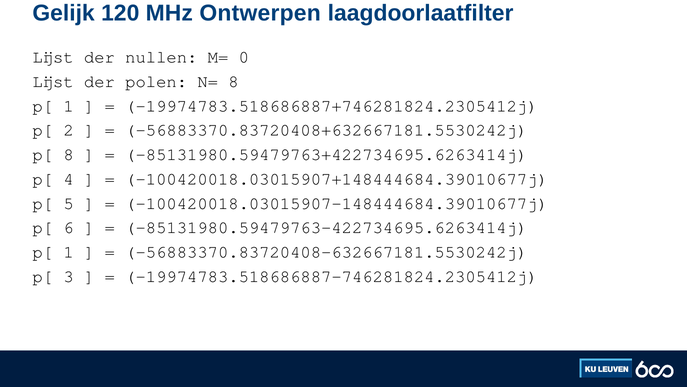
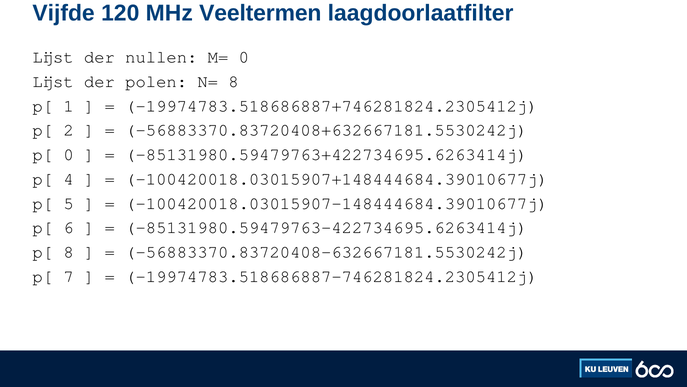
Gelijk: Gelijk -> Vijfde
Ontwerpen: Ontwerpen -> Veeltermen
p[ 8: 8 -> 0
1 at (69, 252): 1 -> 8
3: 3 -> 7
